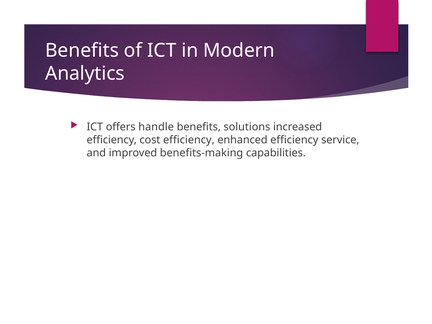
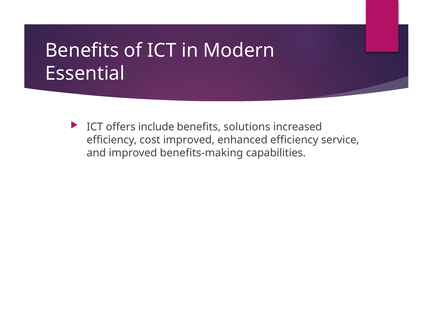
Analytics: Analytics -> Essential
handle: handle -> include
cost efficiency: efficiency -> improved
